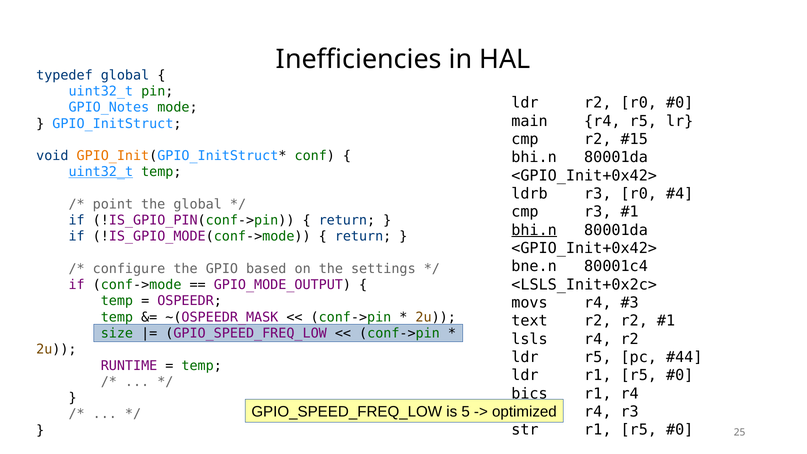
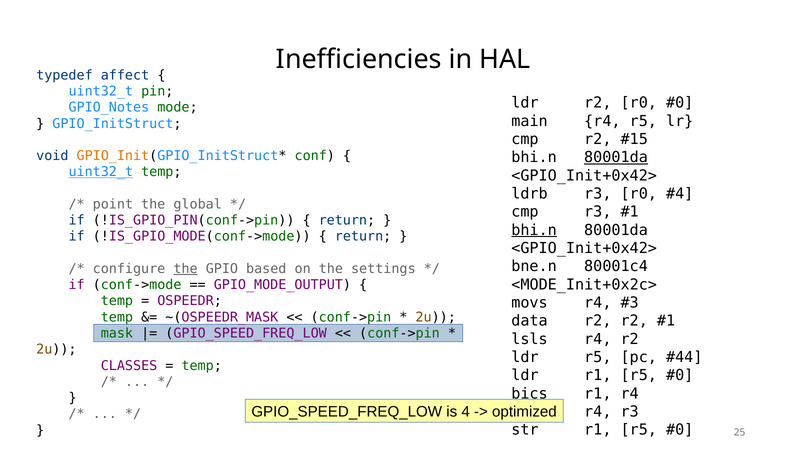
typedef global: global -> affect
80001da at (616, 157) underline: none -> present
the at (186, 269) underline: none -> present
<LSLS_Init+0x2c>: <LSLS_Init+0x2c> -> <MODE_Init+0x2c>
text: text -> data
size: size -> mask
RUNTIME: RUNTIME -> CLASSES
5: 5 -> 4
